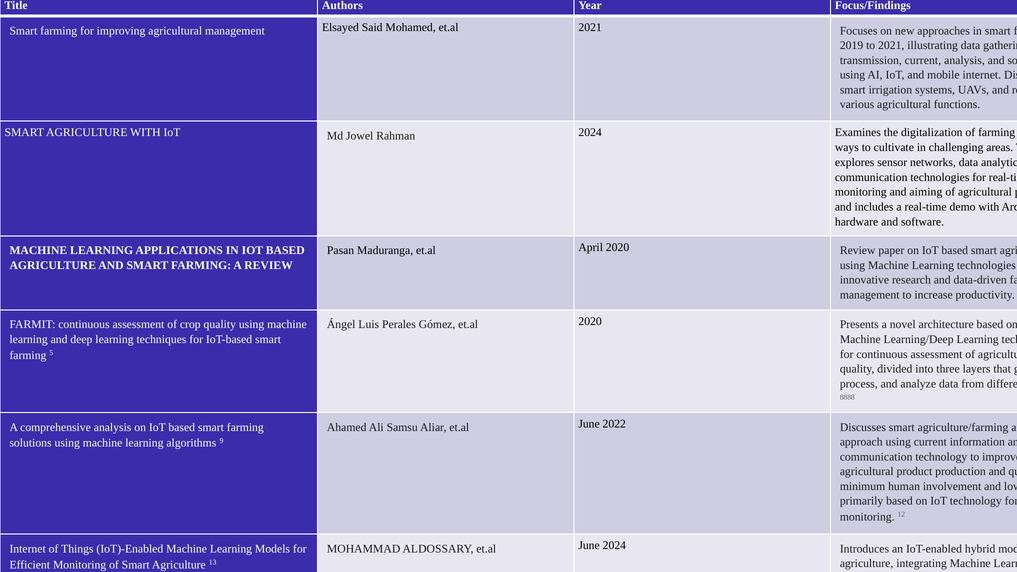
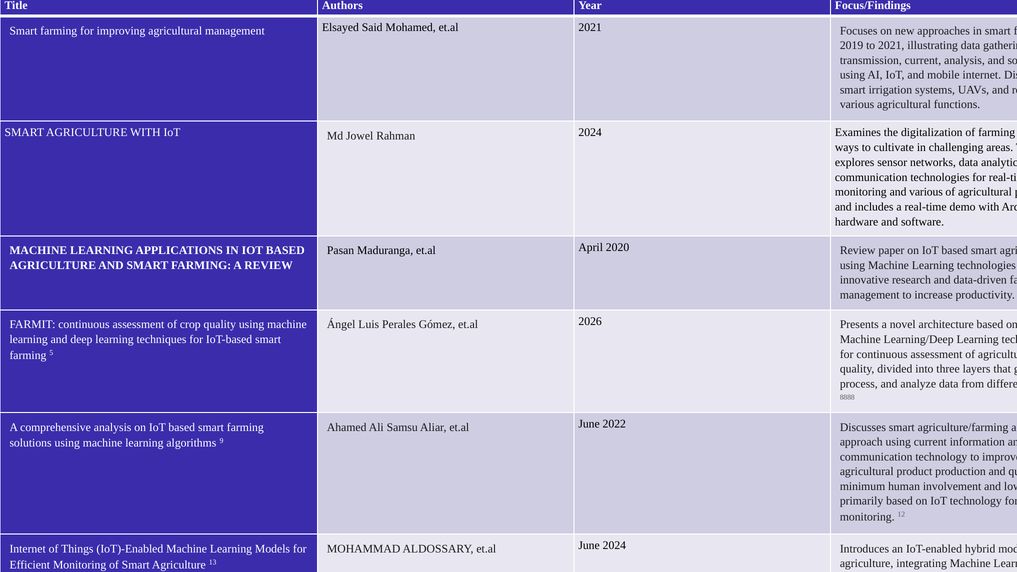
and aiming: aiming -> various
et.al 2020: 2020 -> 2026
